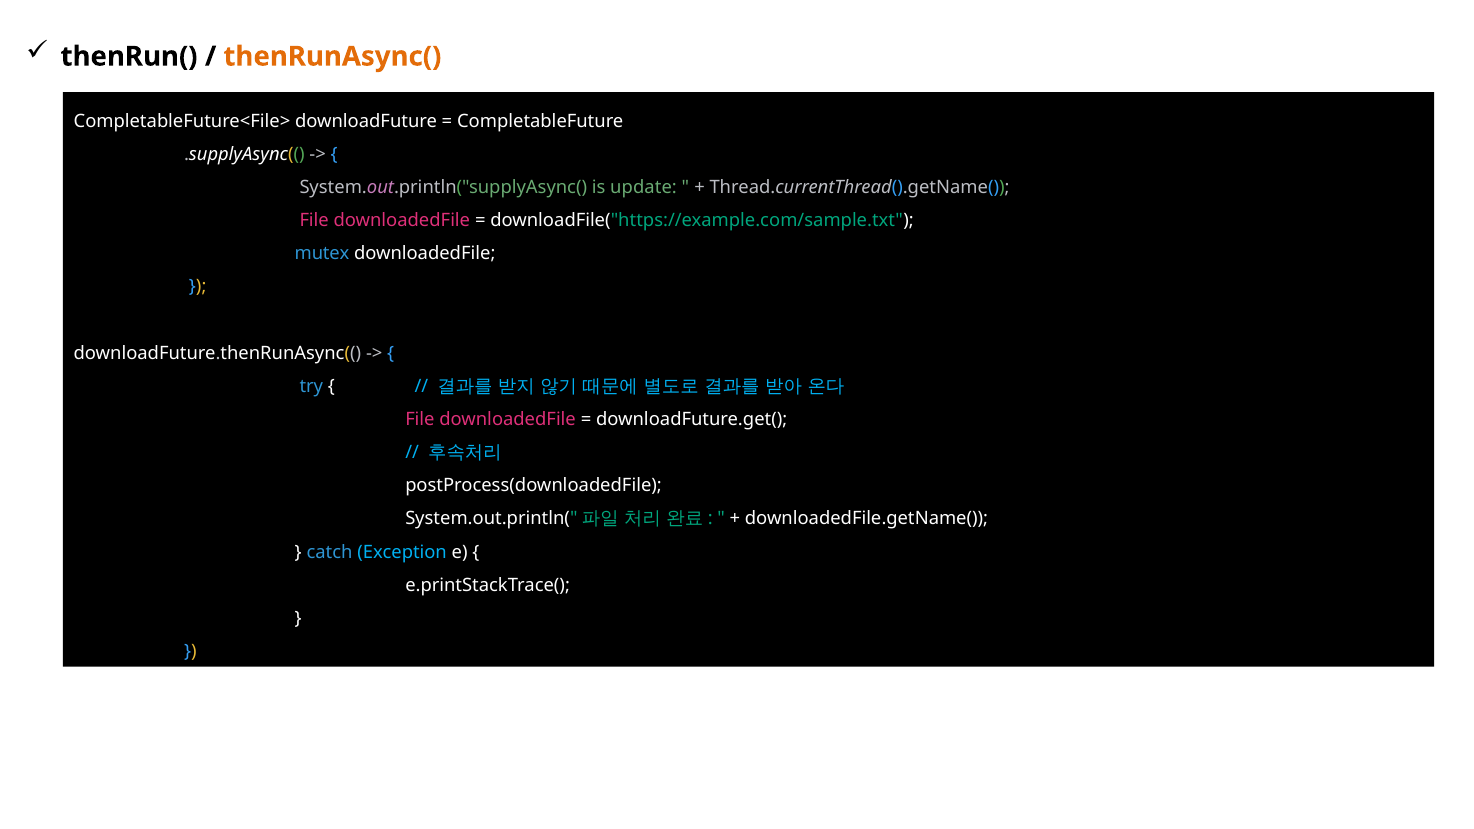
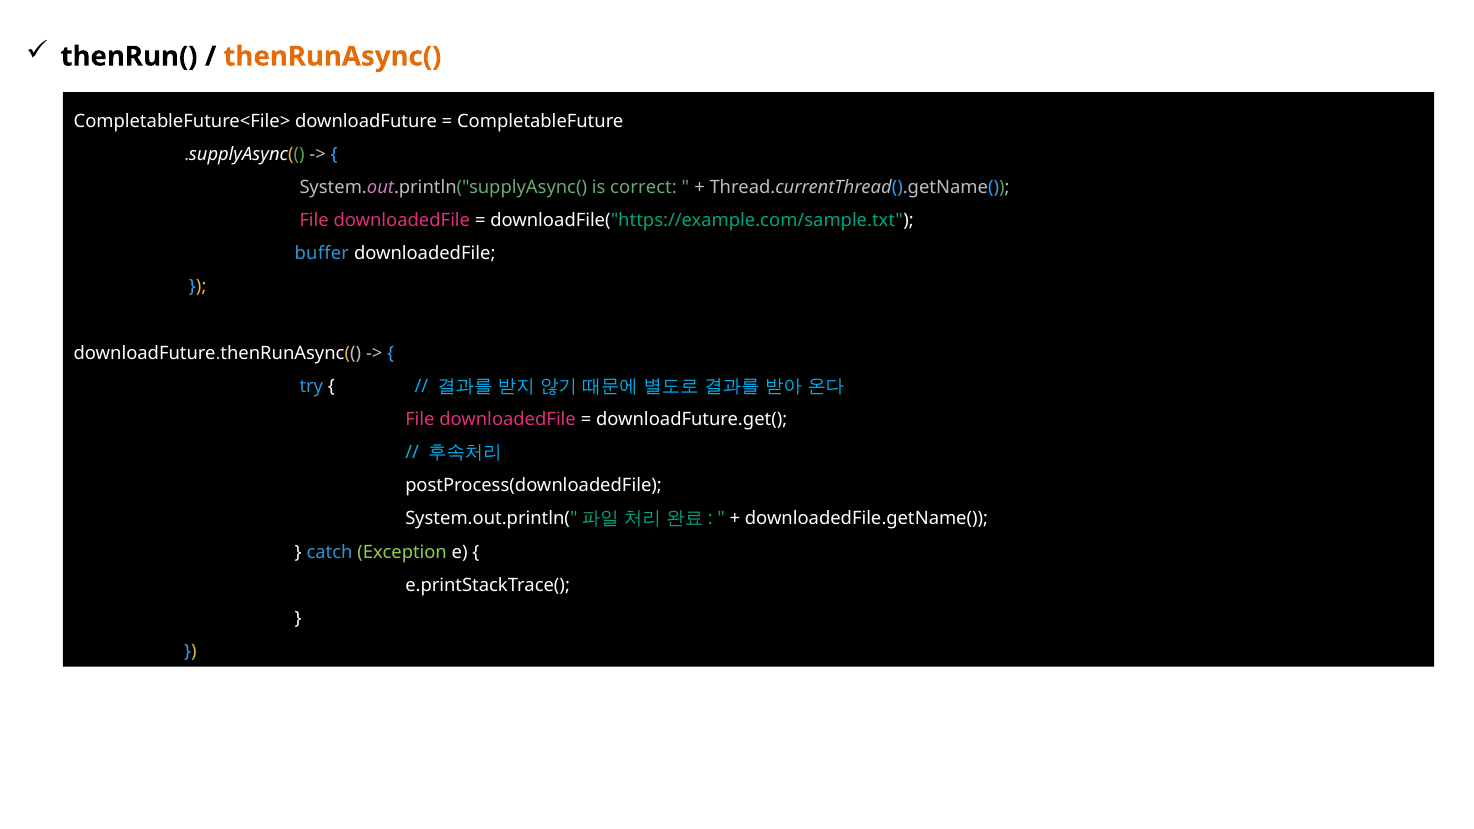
update: update -> correct
mutex: mutex -> buffer
Exception colour: light blue -> light green
